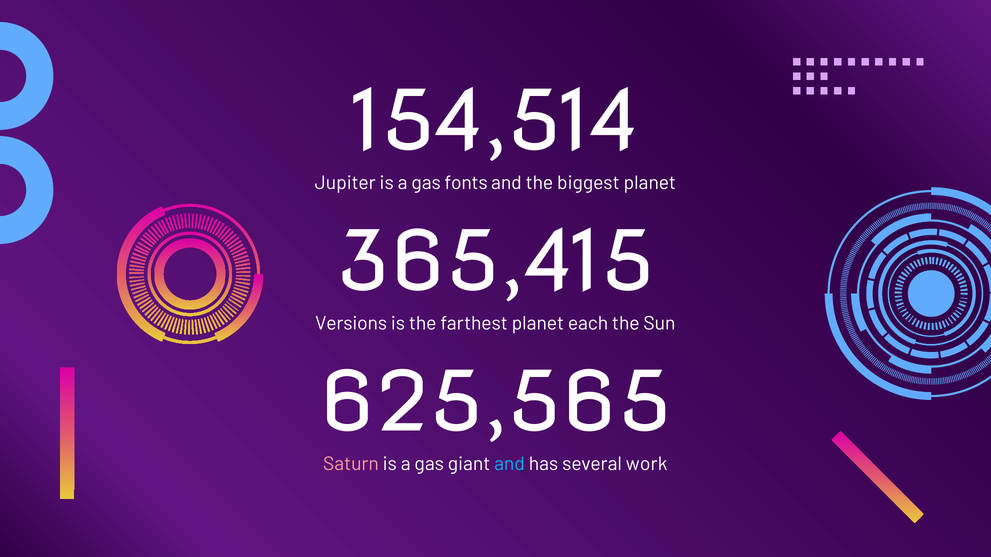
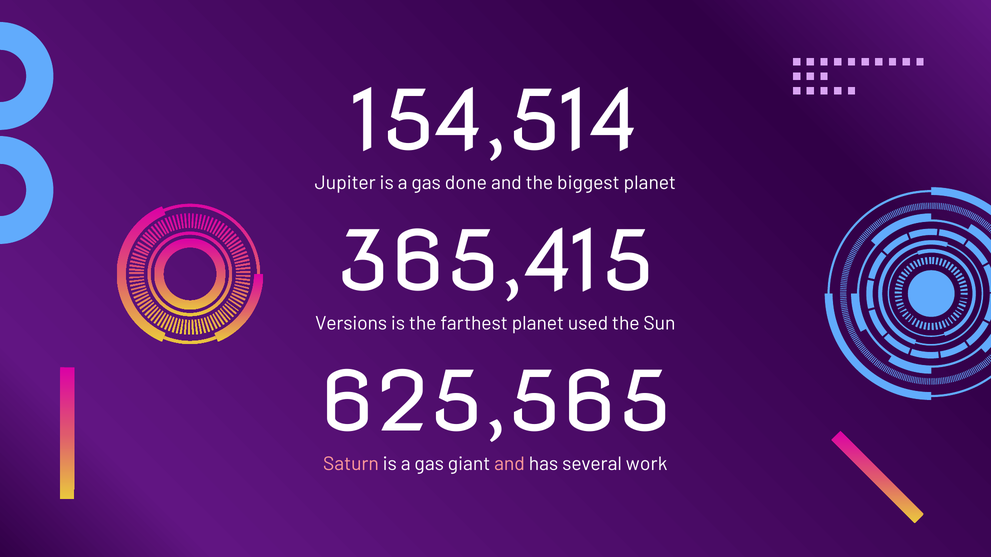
fonts: fonts -> done
each: each -> used
and at (510, 464) colour: light blue -> pink
